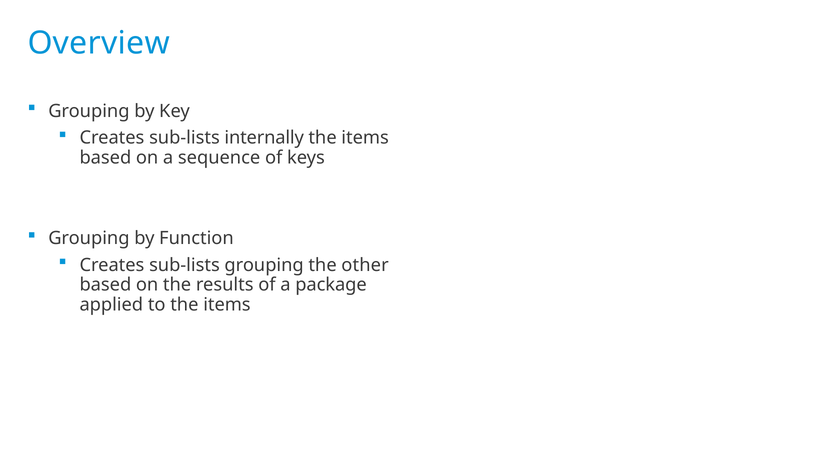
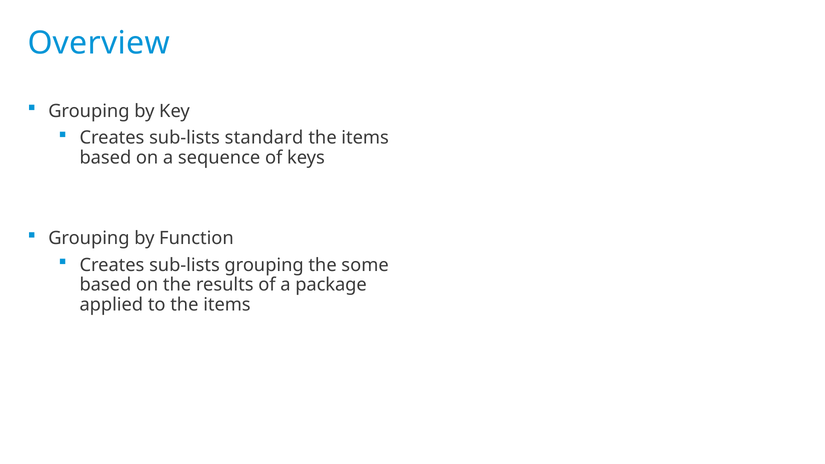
internally: internally -> standard
other: other -> some
